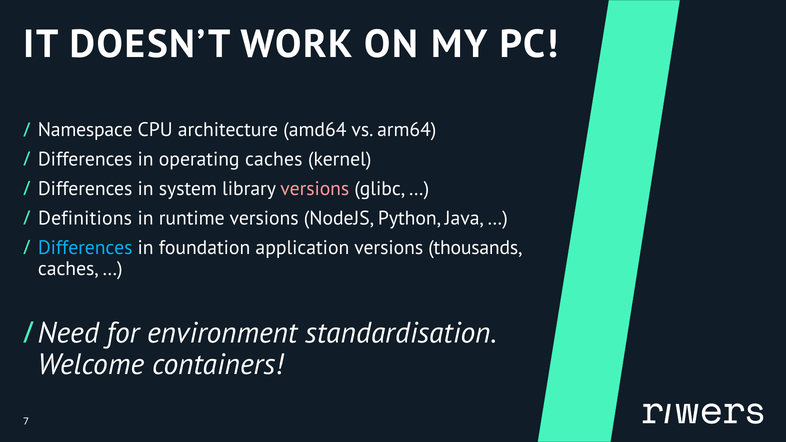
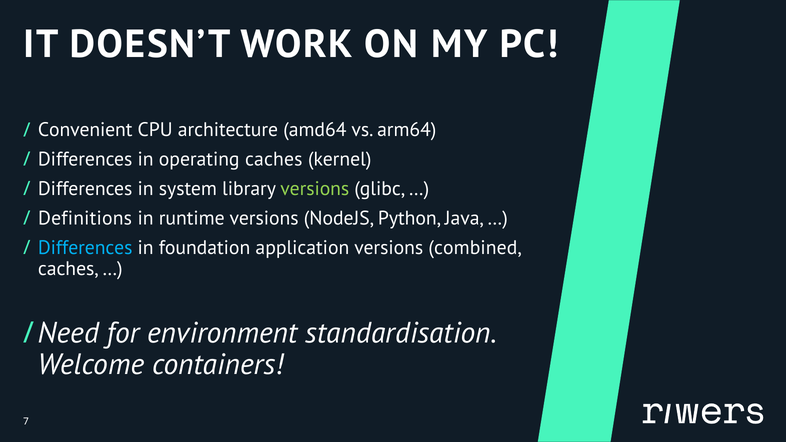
Namespace: Namespace -> Convenient
versions at (315, 189) colour: pink -> light green
thousands: thousands -> combined
